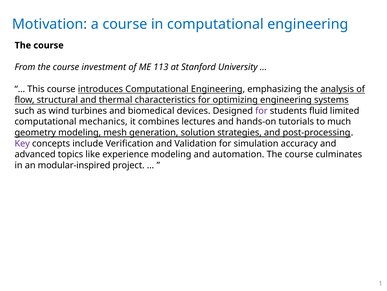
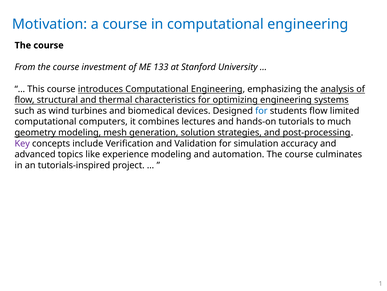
113: 113 -> 133
for at (261, 111) colour: purple -> blue
students fluid: fluid -> flow
mechanics: mechanics -> computers
modular-inspired: modular-inspired -> tutorials-inspired
